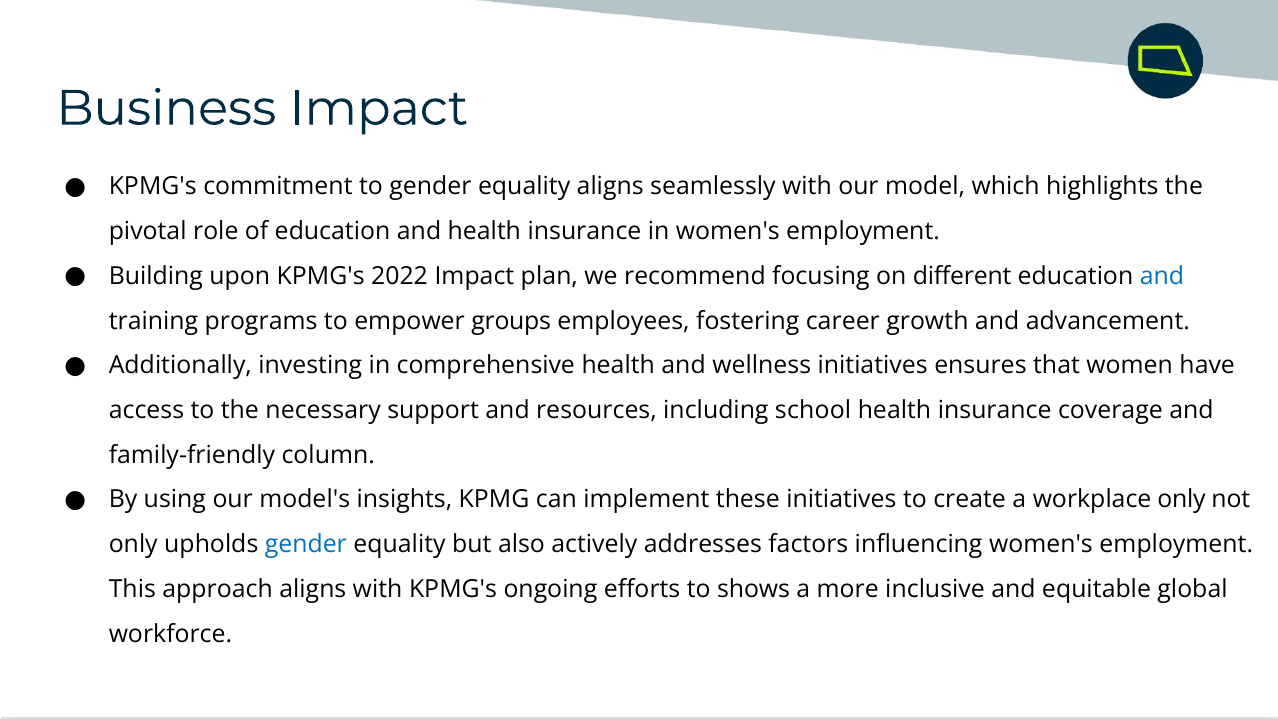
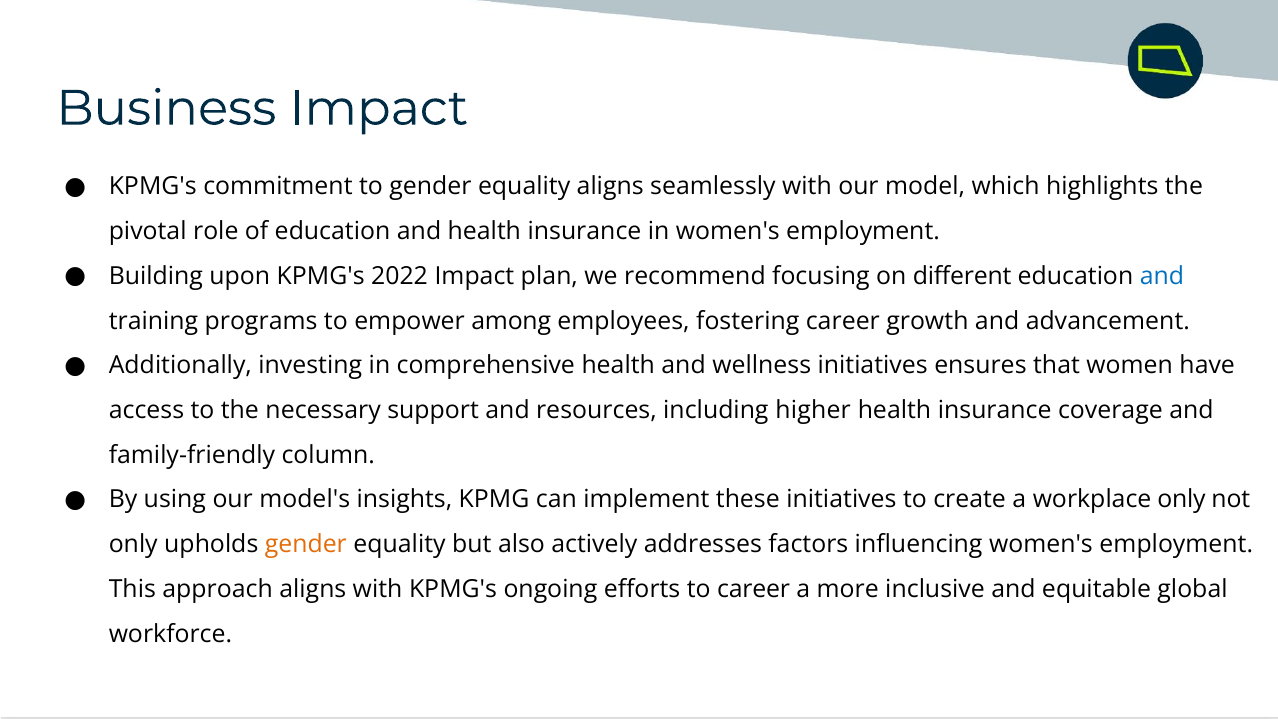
groups: groups -> among
school: school -> higher
gender at (306, 544) colour: blue -> orange
to shows: shows -> career
